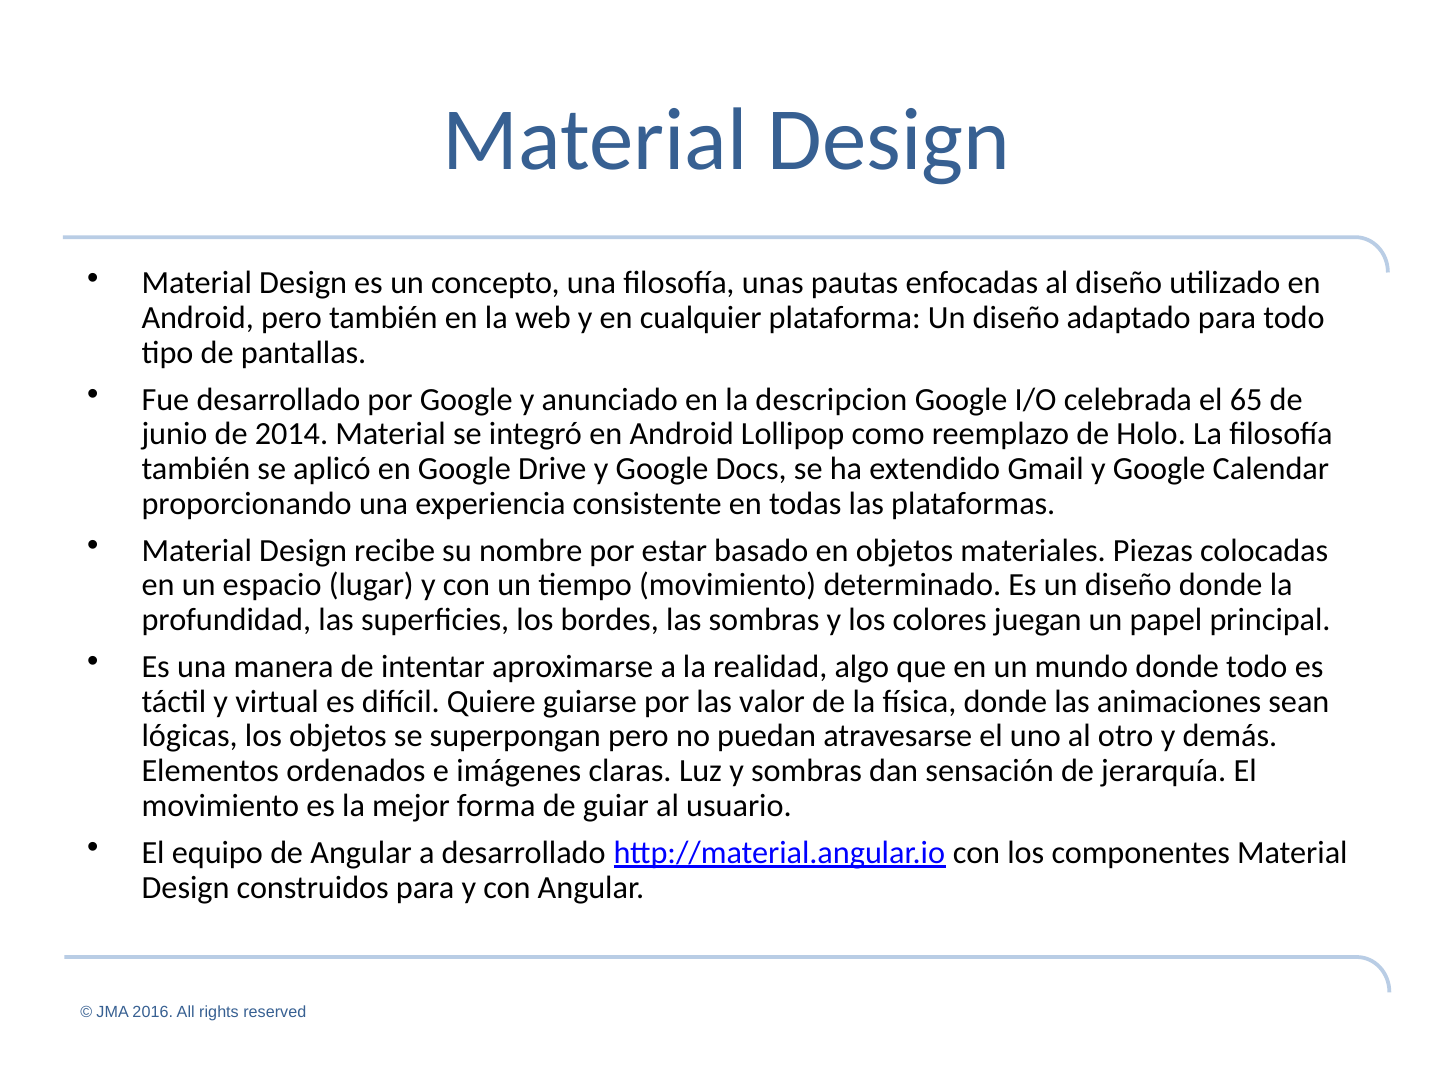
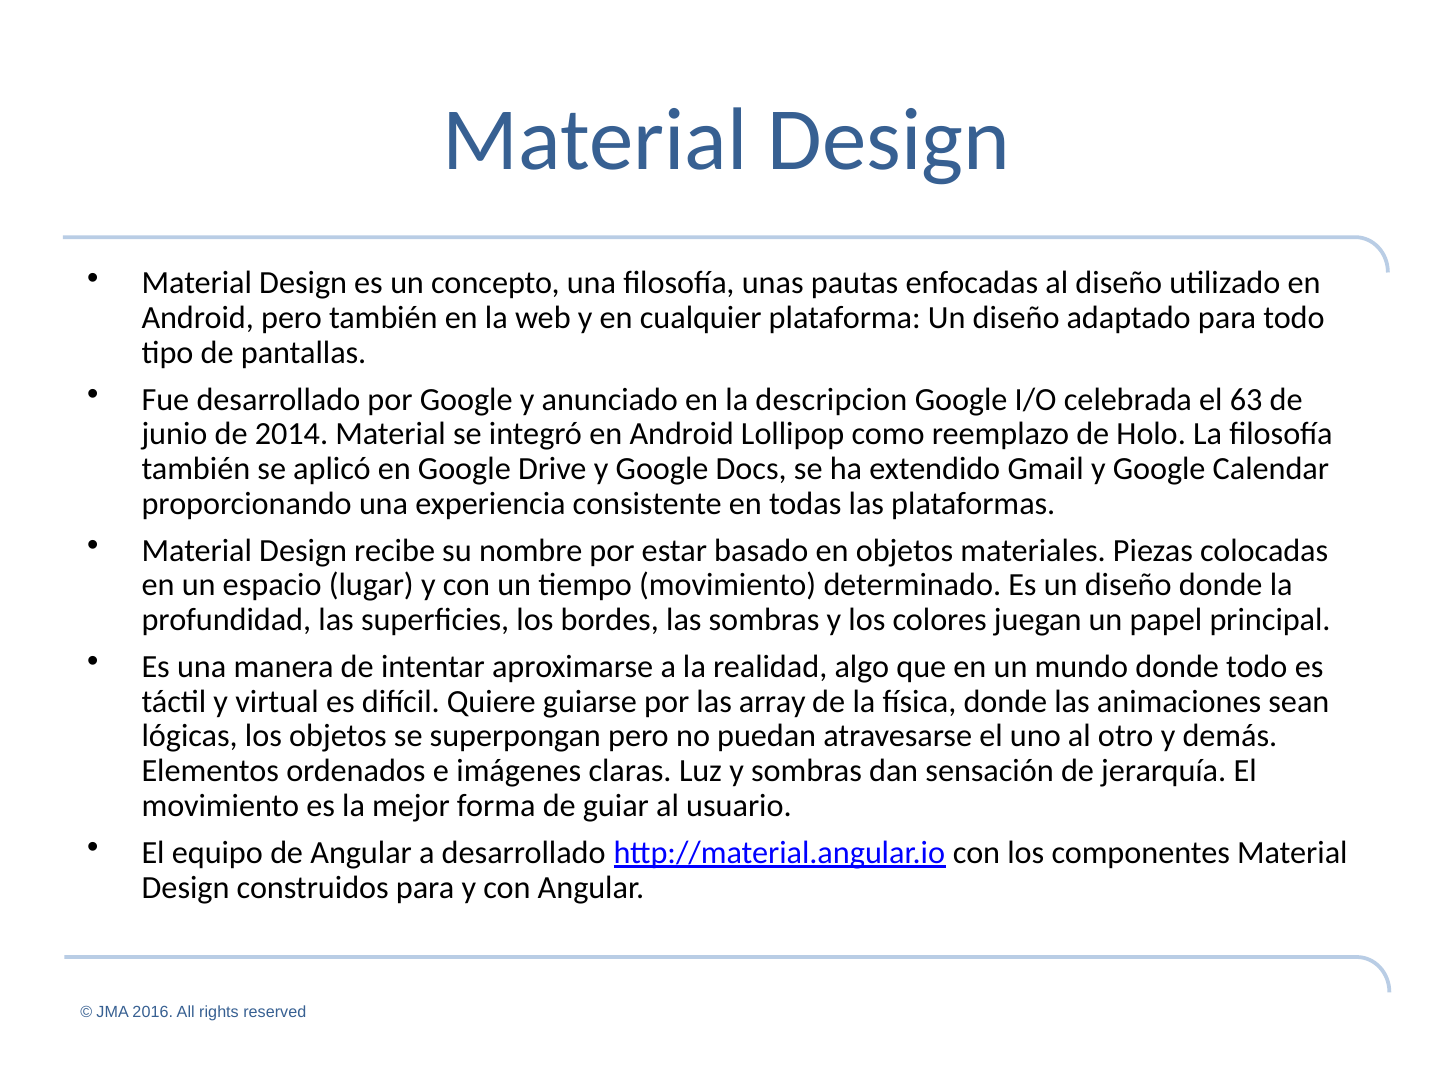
65: 65 -> 63
valor: valor -> array
